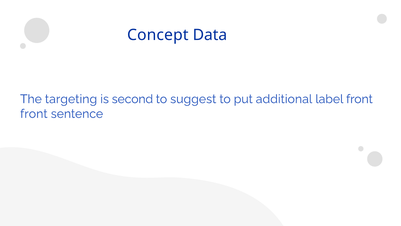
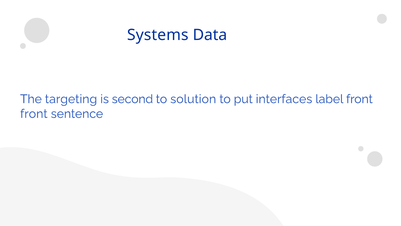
Concept: Concept -> Systems
suggest: suggest -> solution
additional: additional -> interfaces
